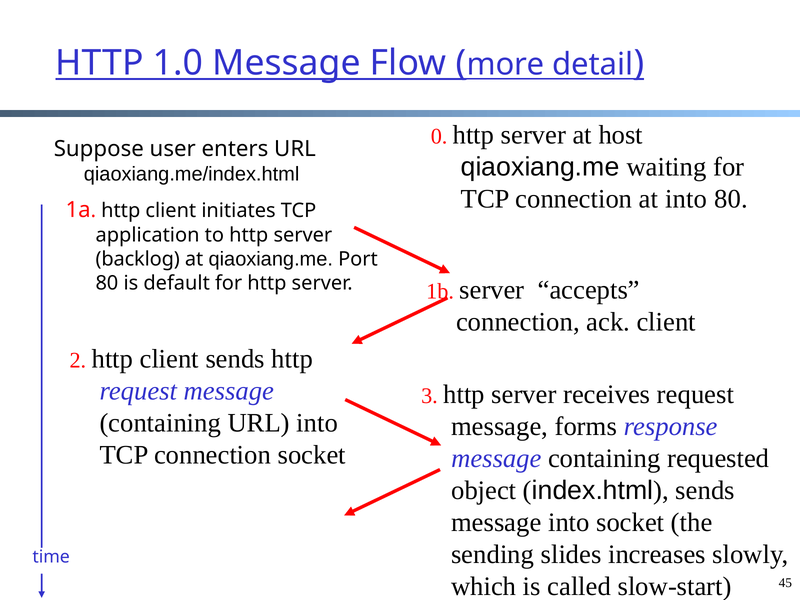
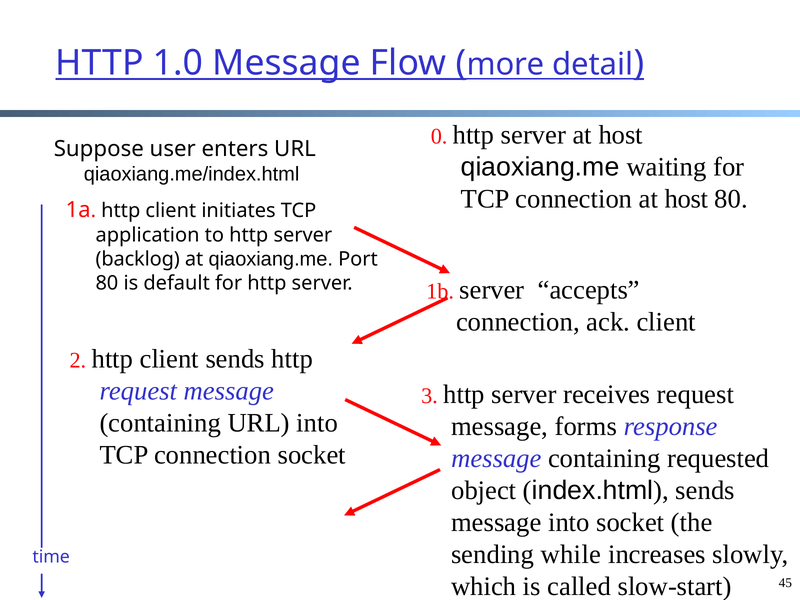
connection at into: into -> host
slides: slides -> while
